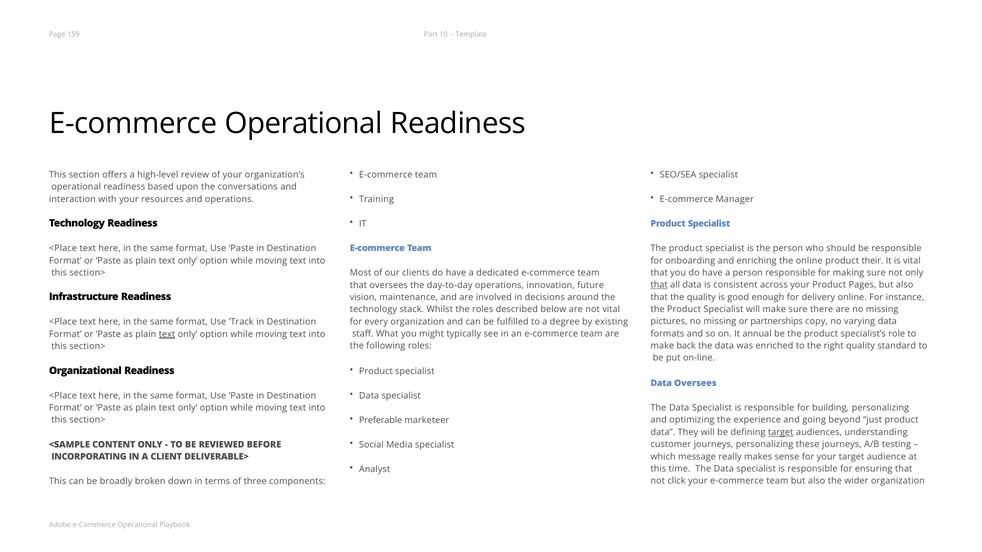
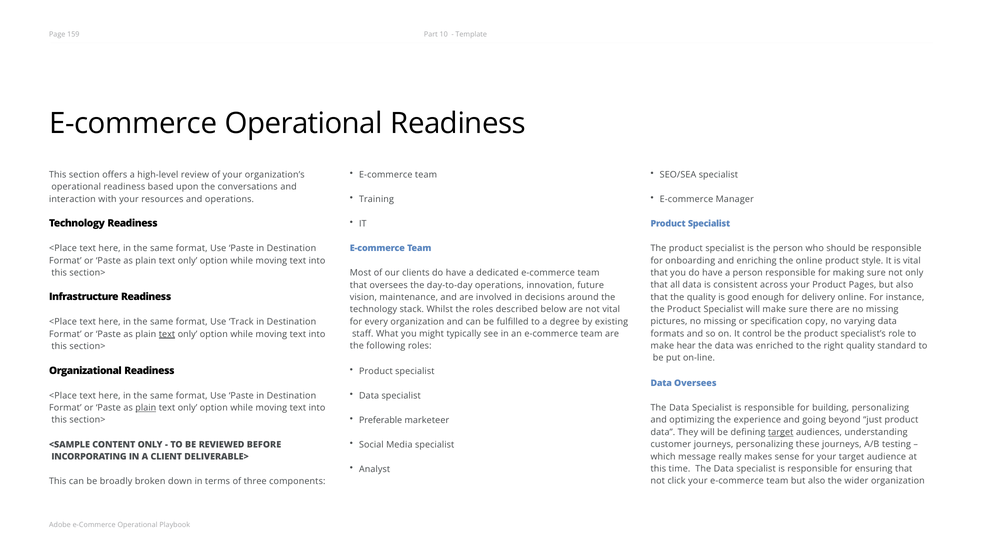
their: their -> style
that at (659, 285) underline: present -> none
partnerships: partnerships -> specification
annual: annual -> control
back: back -> hear
plain at (146, 408) underline: none -> present
